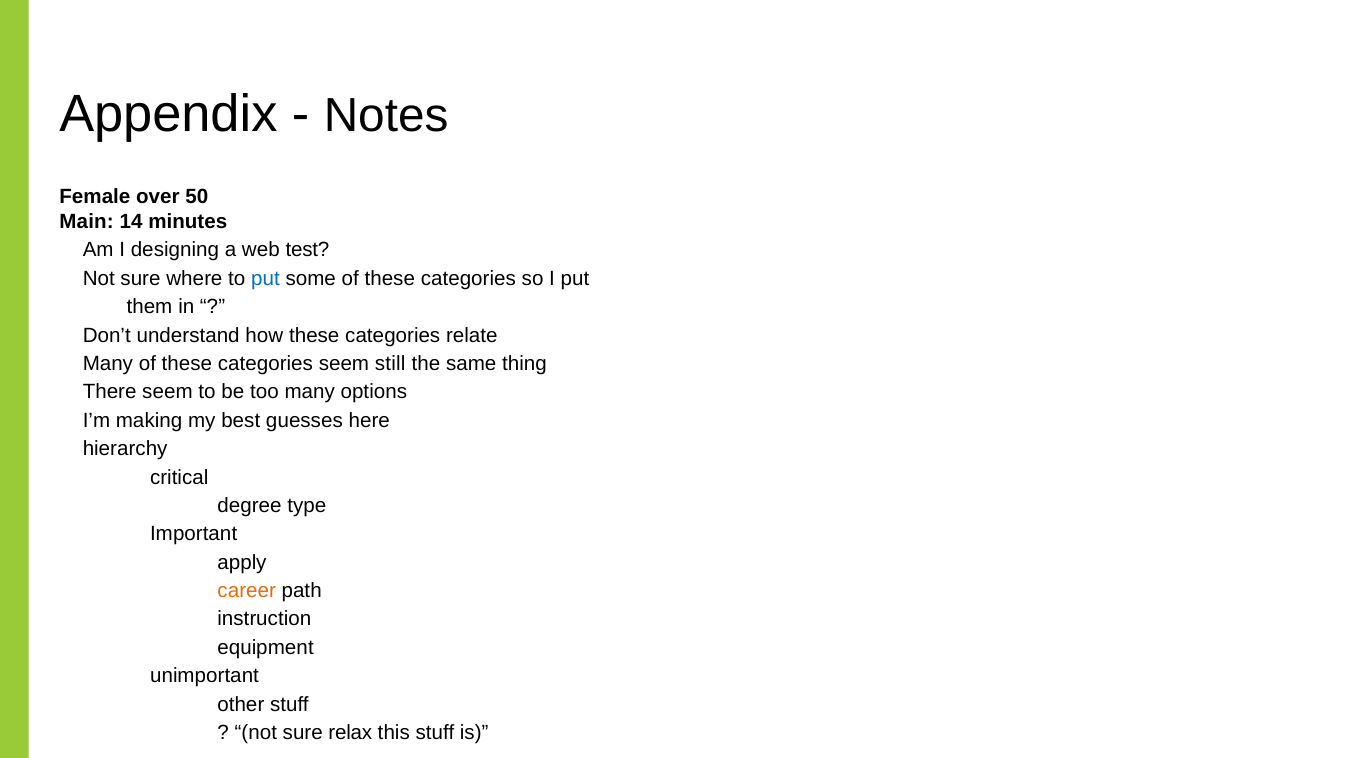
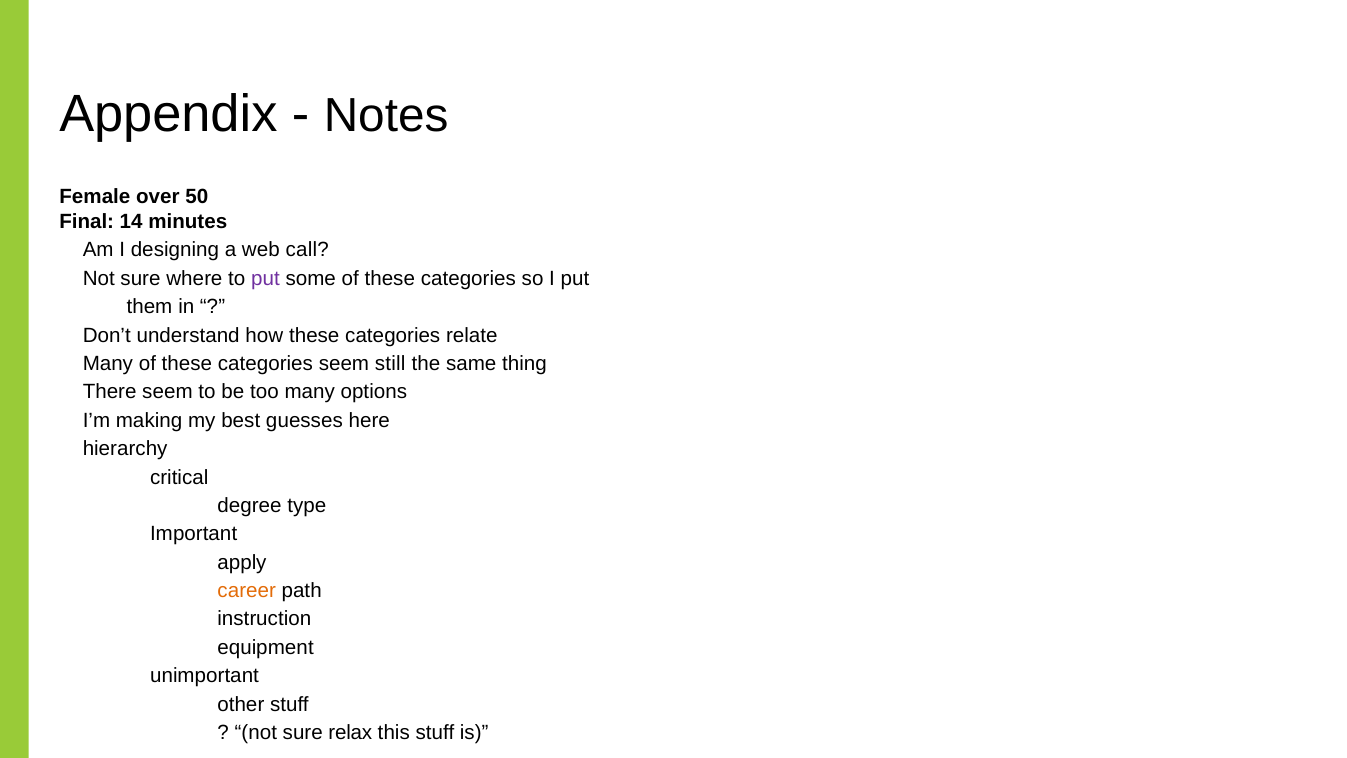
Main: Main -> Final
test: test -> call
put at (265, 278) colour: blue -> purple
